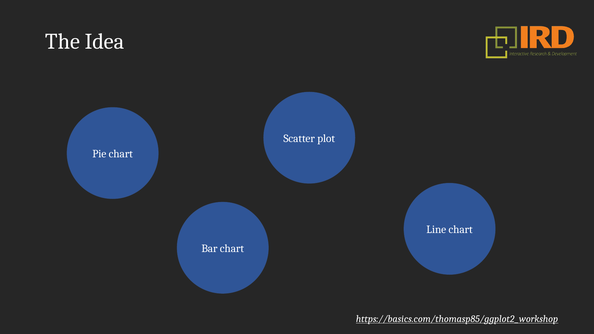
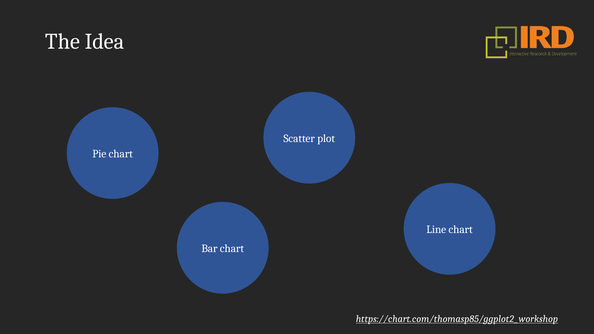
https://basics.com/thomasp85/ggplot2_workshop: https://basics.com/thomasp85/ggplot2_workshop -> https://chart.com/thomasp85/ggplot2_workshop
